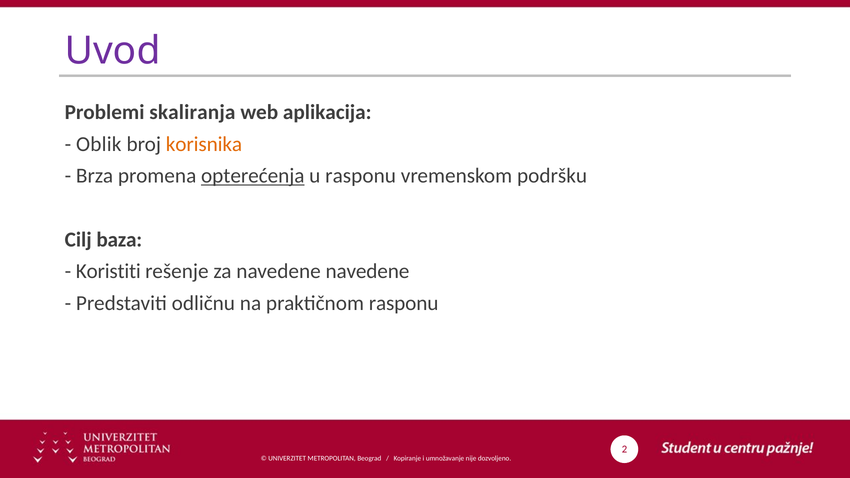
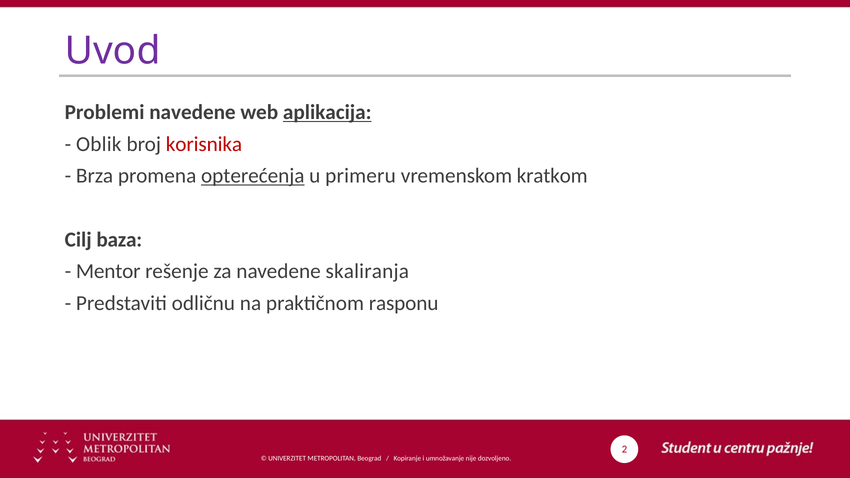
Problemi skaliranja: skaliranja -> navedene
aplikacija underline: none -> present
korisnika colour: orange -> red
u rasponu: rasponu -> primeru
podršku: podršku -> kratkom
Koristiti: Koristiti -> Mentor
navedene navedene: navedene -> skaliranja
